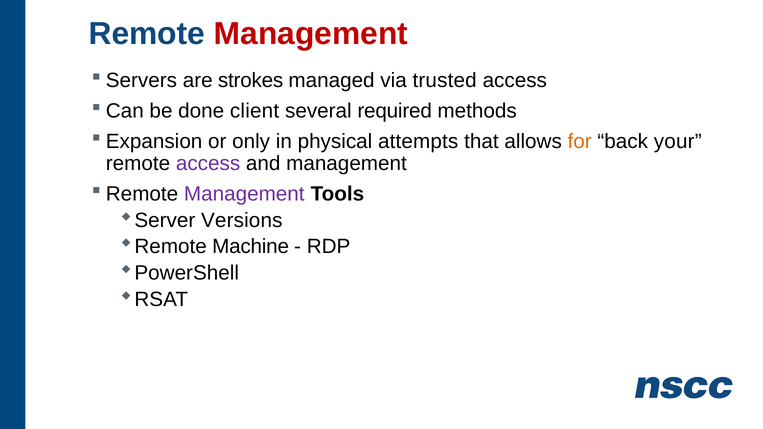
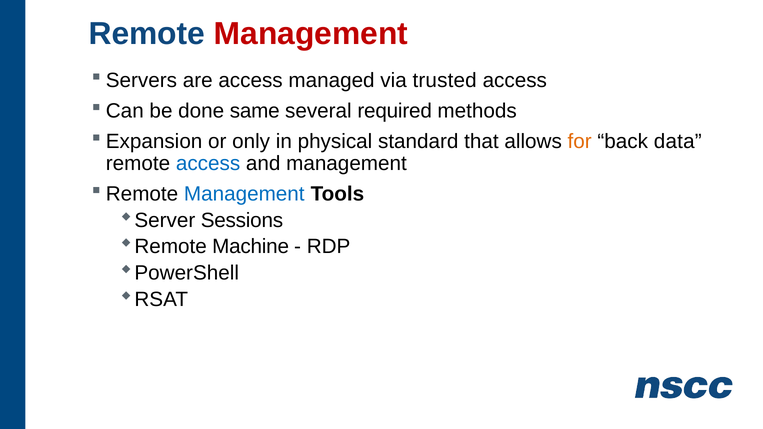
are strokes: strokes -> access
client: client -> same
attempts: attempts -> standard
your: your -> data
access at (208, 164) colour: purple -> blue
Management at (244, 194) colour: purple -> blue
Versions: Versions -> Sessions
